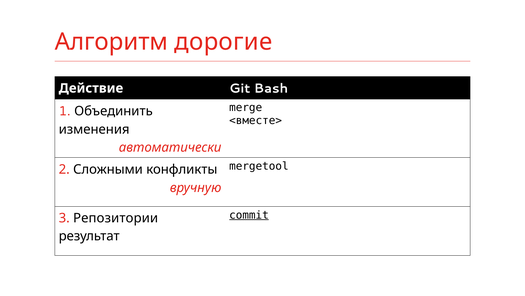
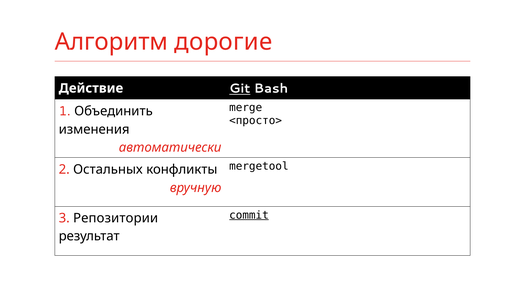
Git underline: none -> present
<вместе>: <вместе> -> <просто>
Сложными: Сложными -> Остальных
